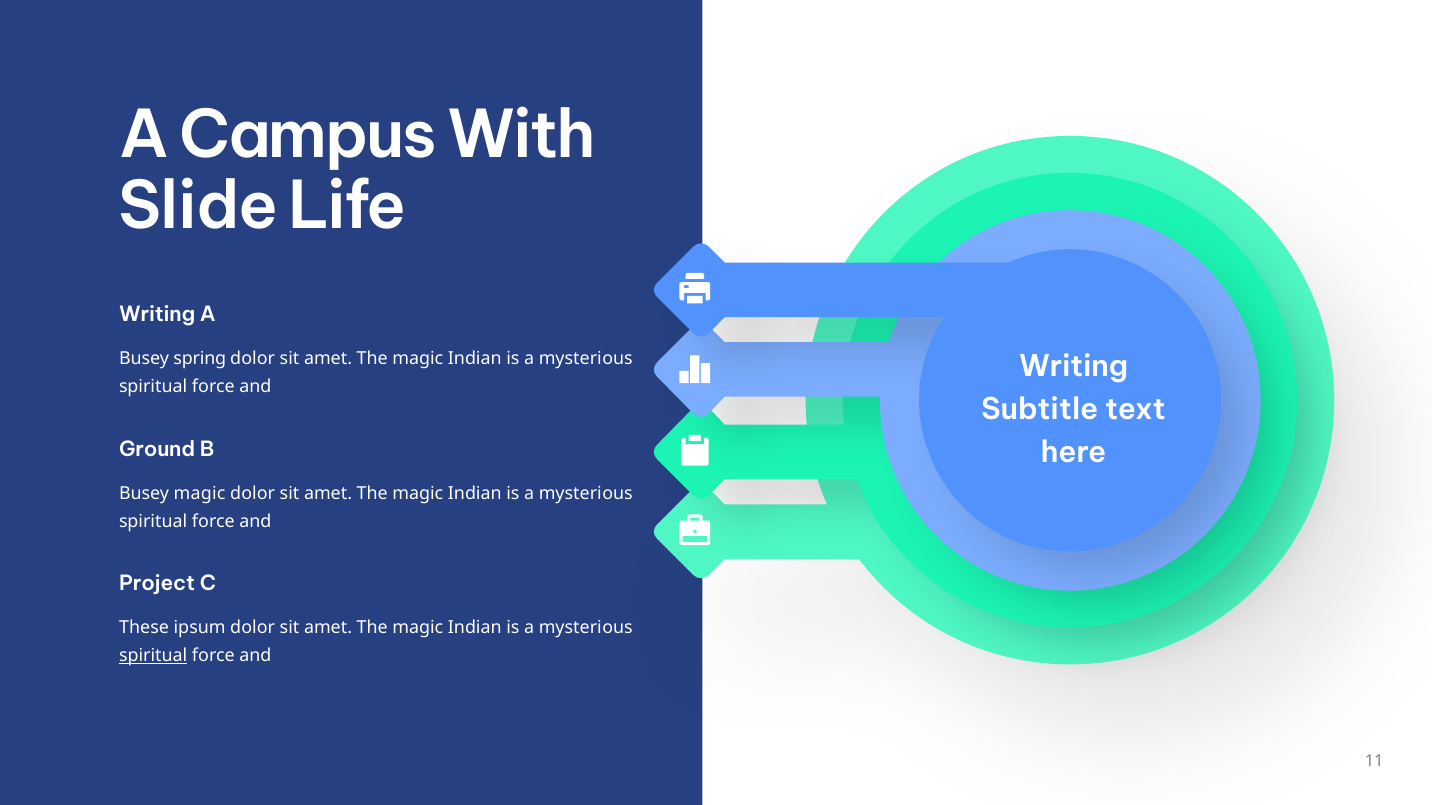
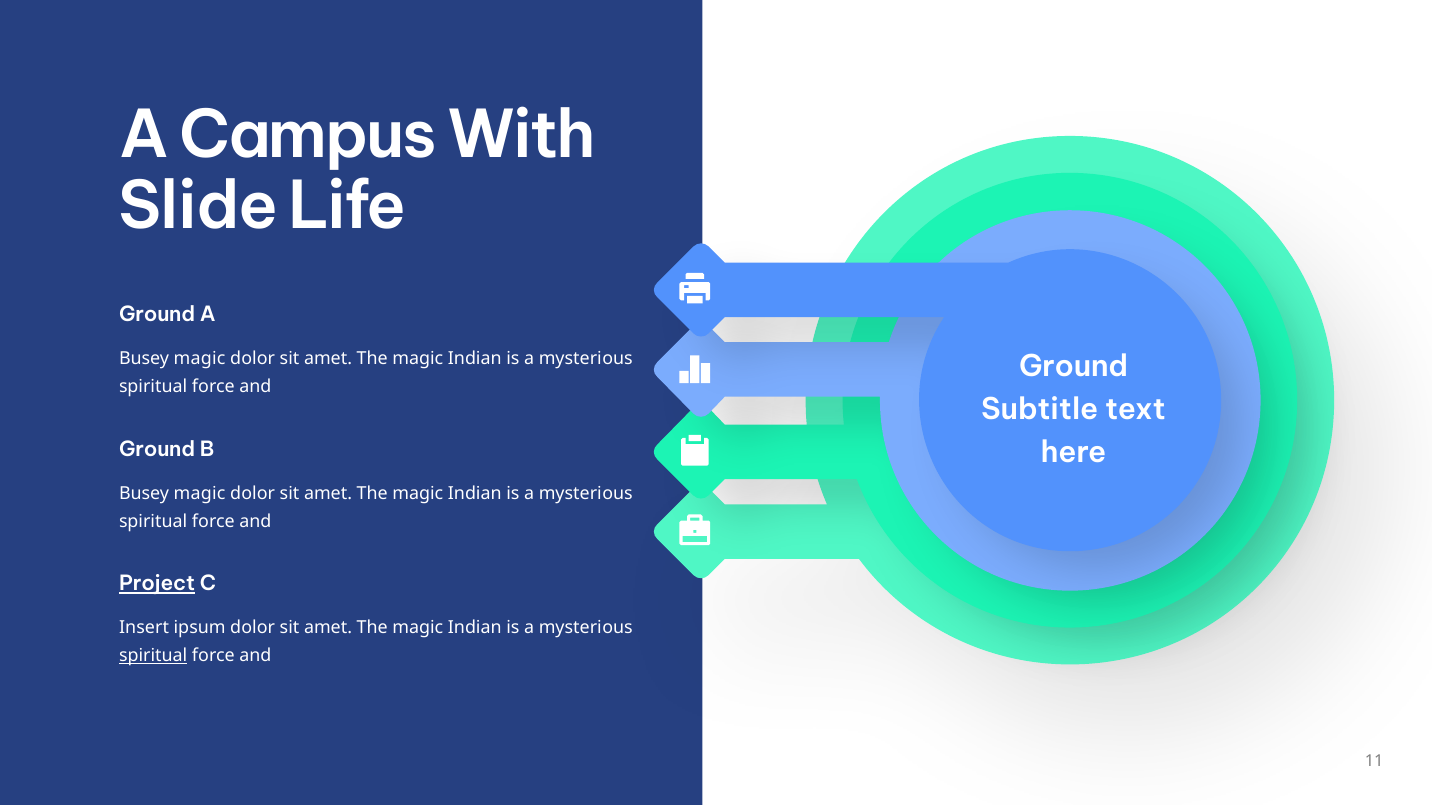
Writing at (157, 315): Writing -> Ground
spring at (200, 359): spring -> magic
Writing at (1074, 367): Writing -> Ground
Project underline: none -> present
These: These -> Insert
